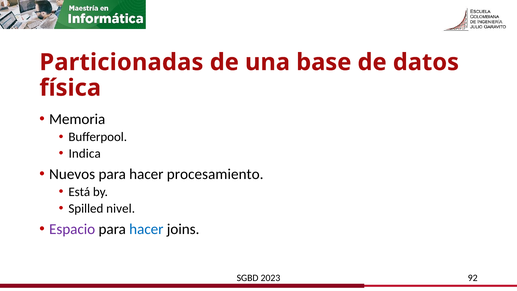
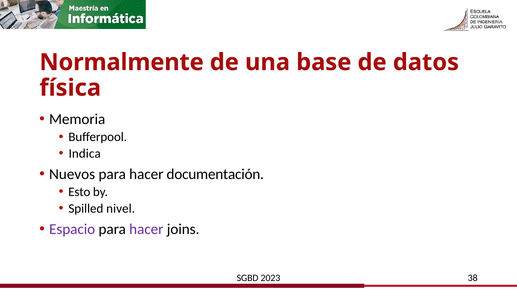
Particionadas: Particionadas -> Normalmente
procesamiento: procesamiento -> documentación
Está: Está -> Esto
hacer at (146, 229) colour: blue -> purple
92: 92 -> 38
